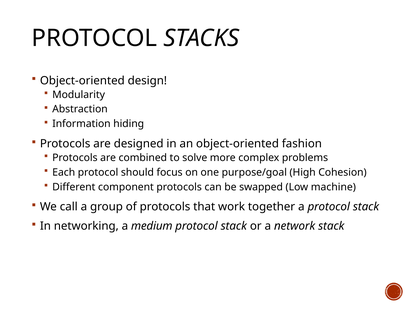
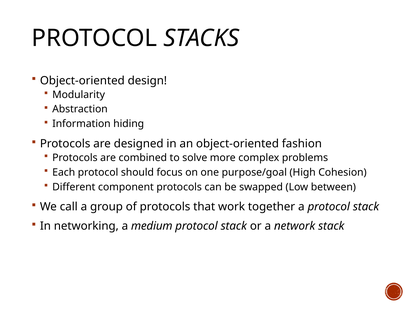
machine: machine -> between
